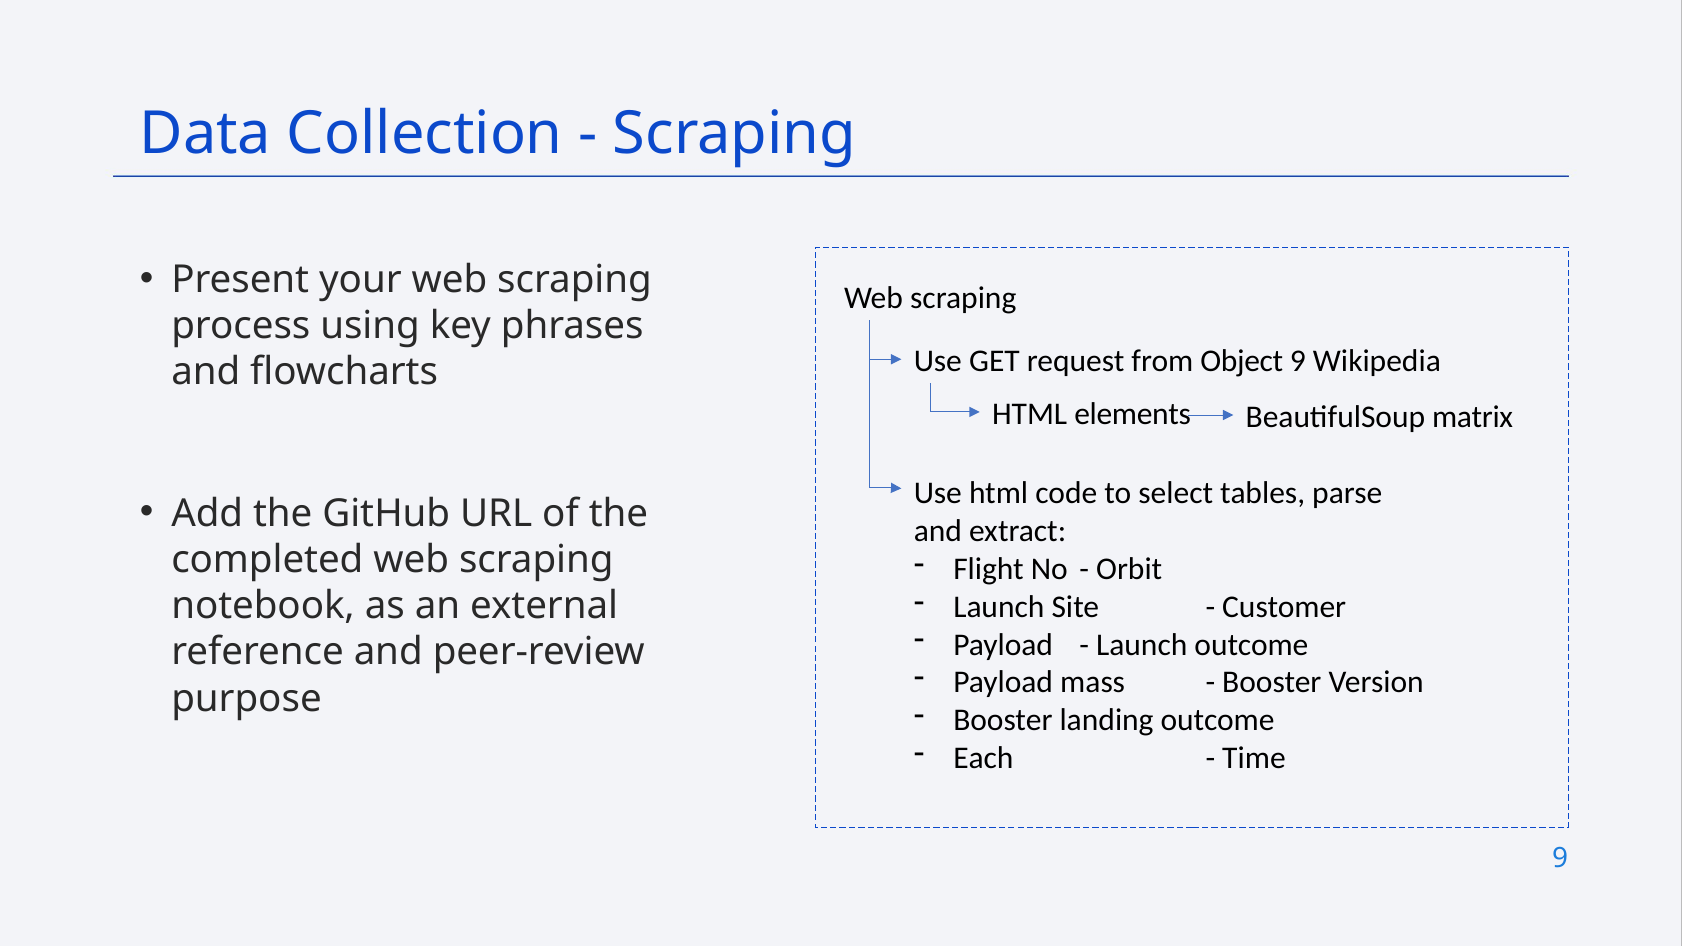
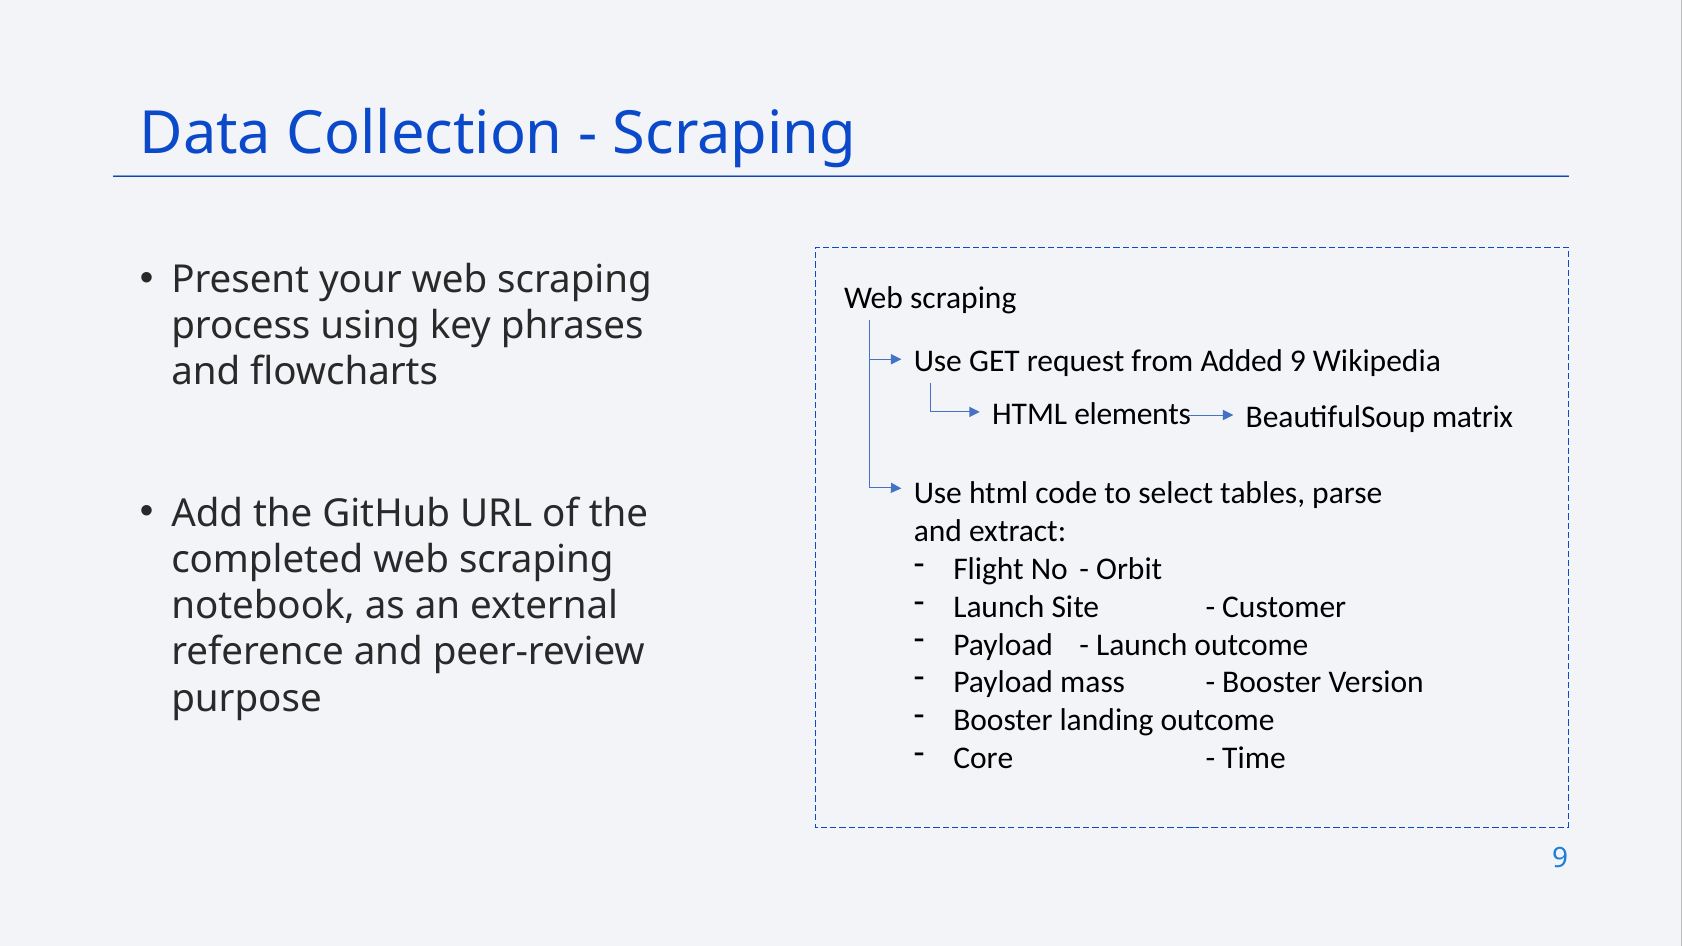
Object: Object -> Added
Each: Each -> Core
